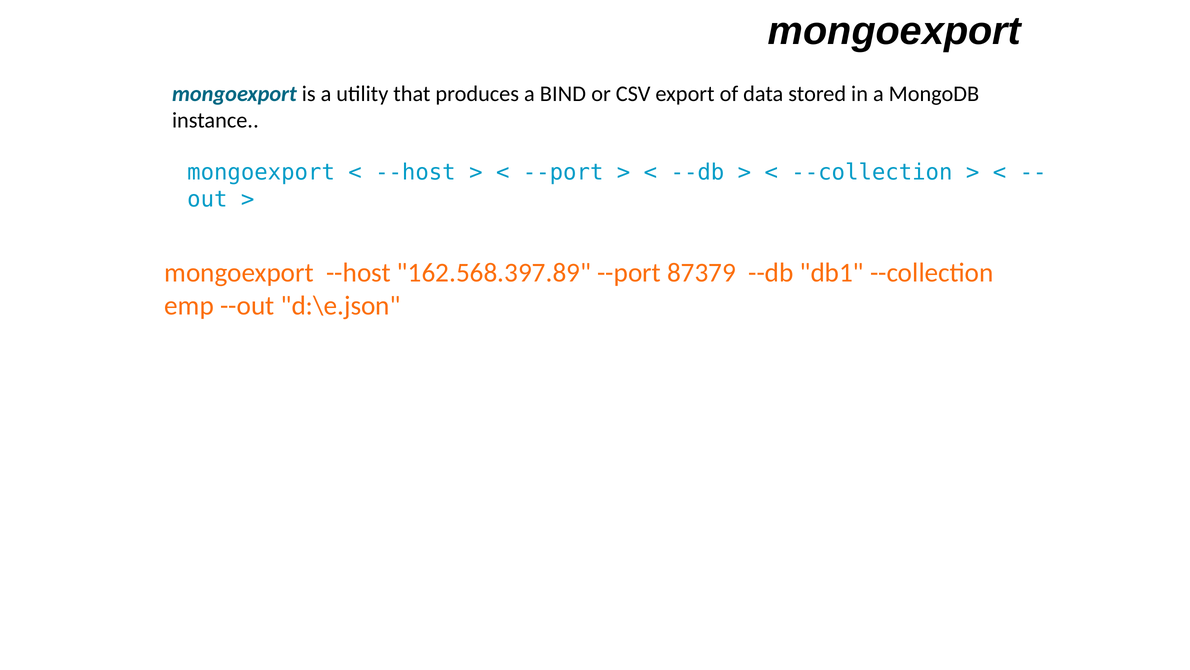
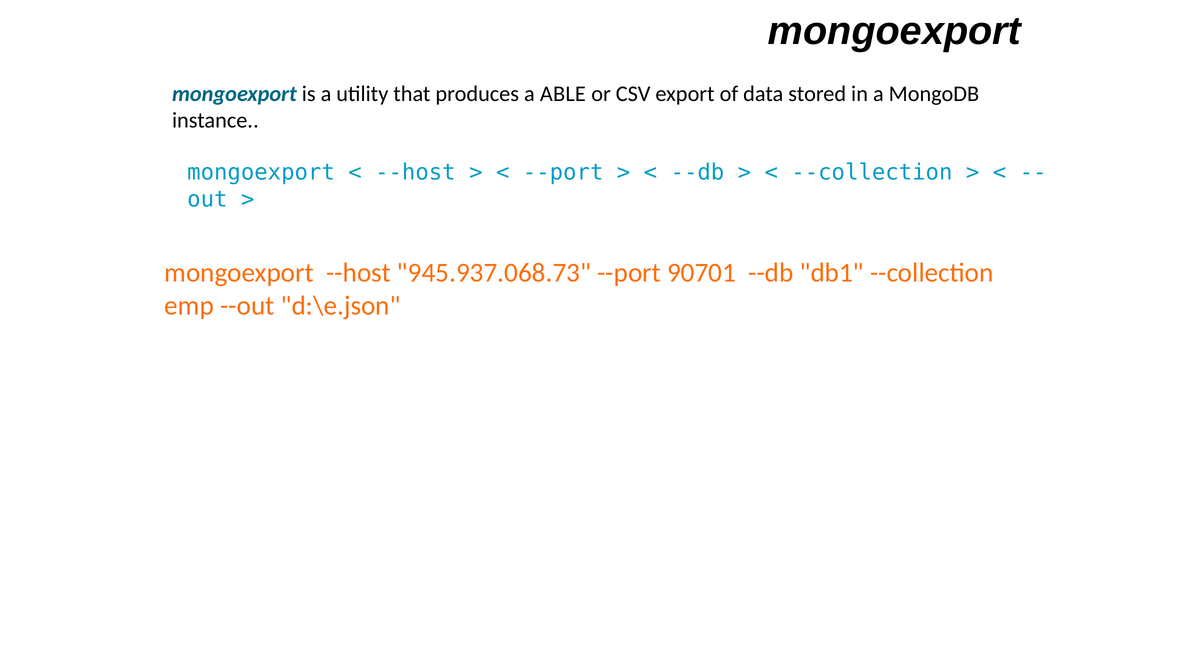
BIND: BIND -> ABLE
162.568.397.89: 162.568.397.89 -> 945.937.068.73
87379: 87379 -> 90701
